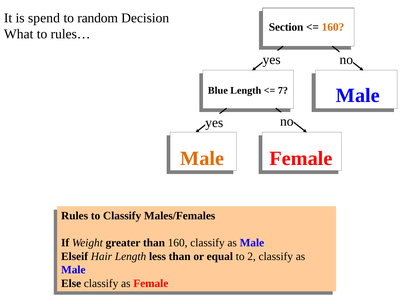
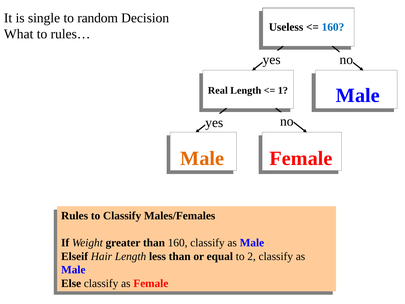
spend: spend -> single
Section: Section -> Useless
160 at (333, 27) colour: orange -> blue
Blue: Blue -> Real
7: 7 -> 1
